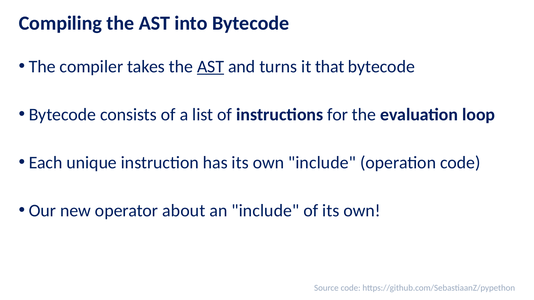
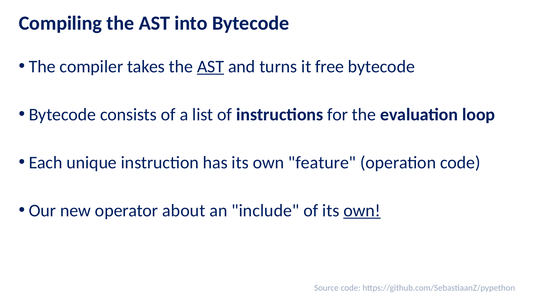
that: that -> free
own include: include -> feature
own at (362, 211) underline: none -> present
